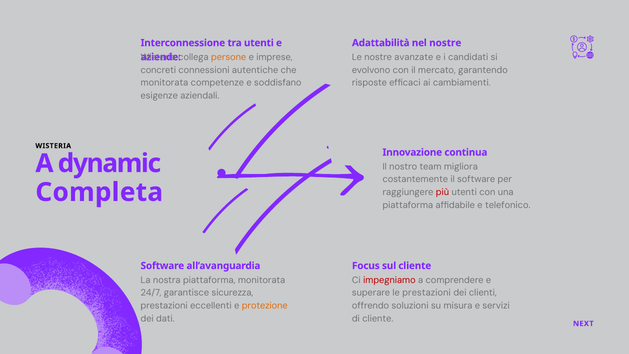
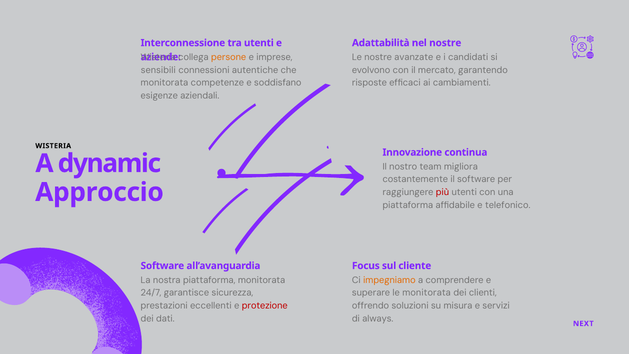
concreti: concreti -> sensibili
Completa: Completa -> Approccio
impegniamo colour: red -> orange
le prestazioni: prestazioni -> monitorata
protezione colour: orange -> red
di cliente: cliente -> always
